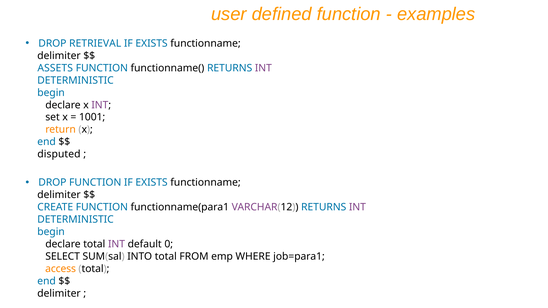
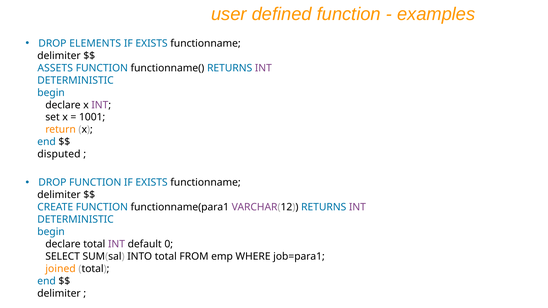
RETRIEVAL: RETRIEVAL -> ELEMENTS
access: access -> joined
